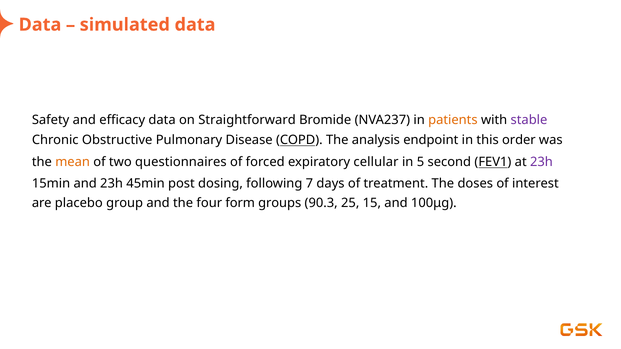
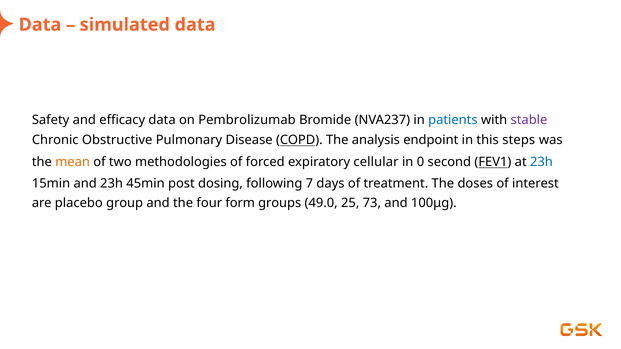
Straightforward: Straightforward -> Pembrolizumab
patients colour: orange -> blue
order: order -> steps
questionnaires: questionnaires -> methodologies
5: 5 -> 0
23h at (541, 162) colour: purple -> blue
90.3: 90.3 -> 49.0
15: 15 -> 73
